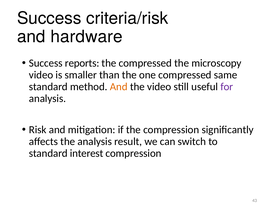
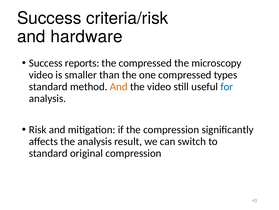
same: same -> types
for colour: purple -> blue
interest: interest -> original
